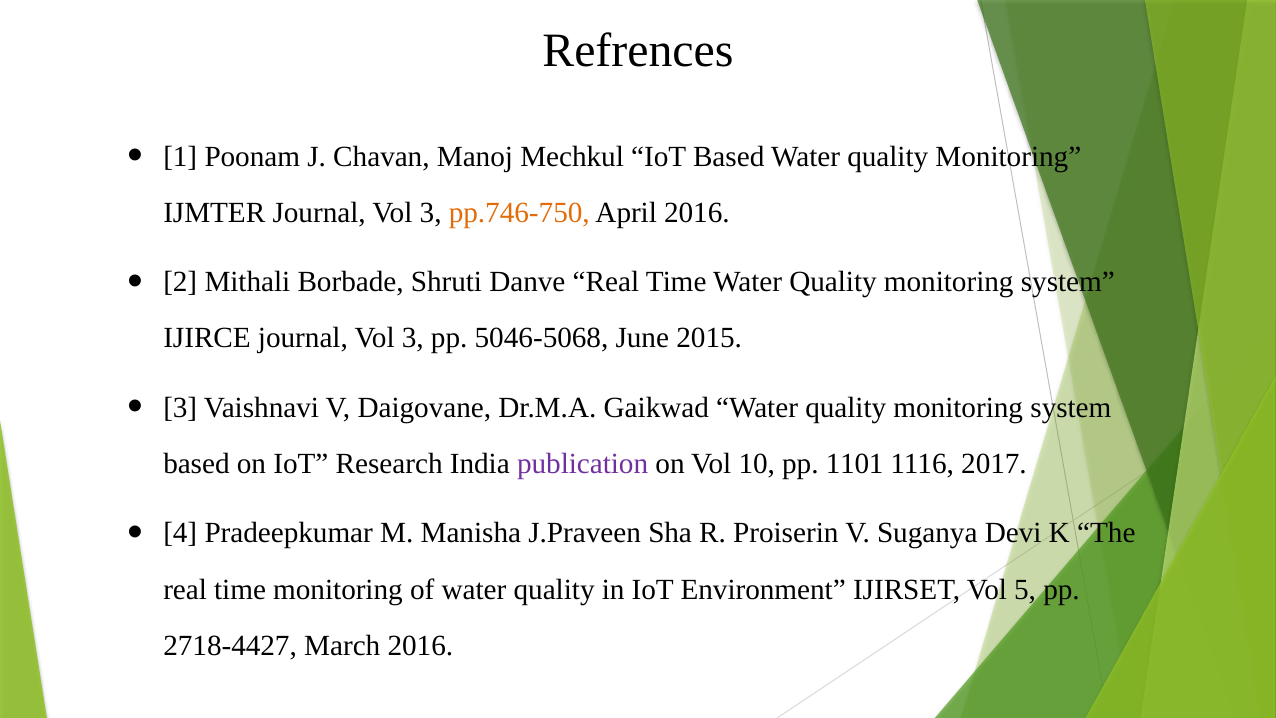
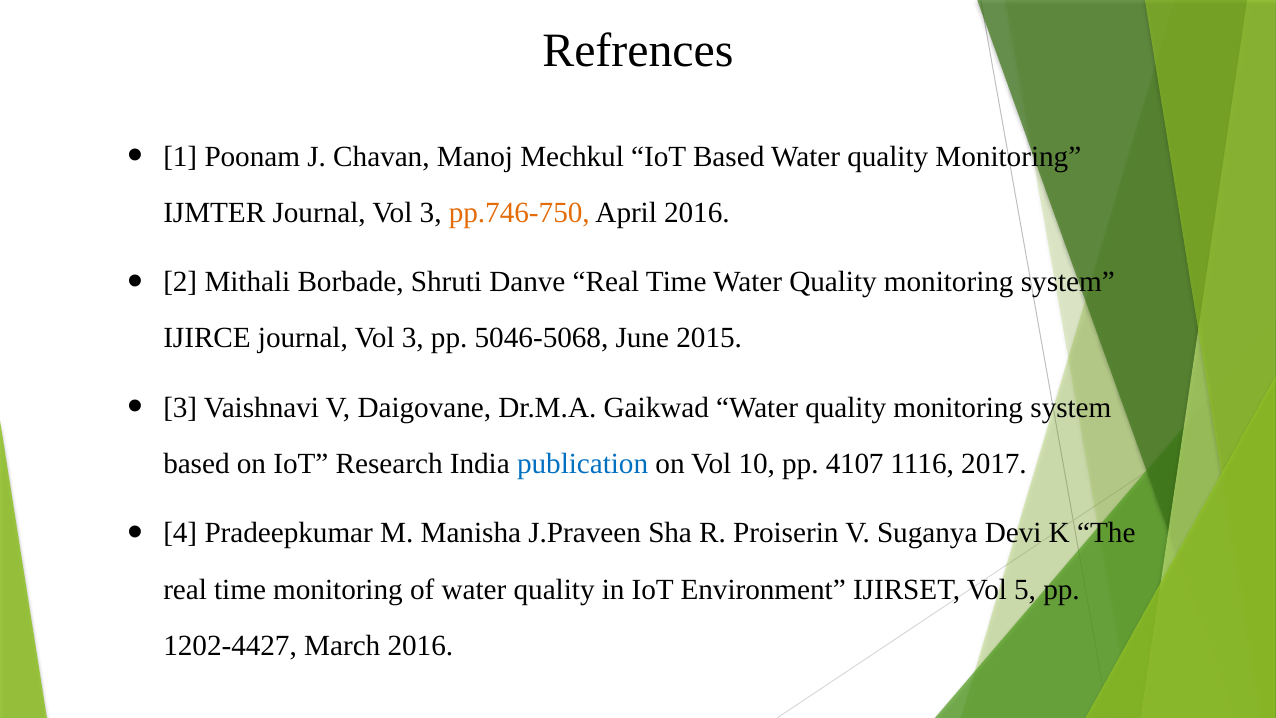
publication colour: purple -> blue
1101: 1101 -> 4107
2718-4427: 2718-4427 -> 1202-4427
